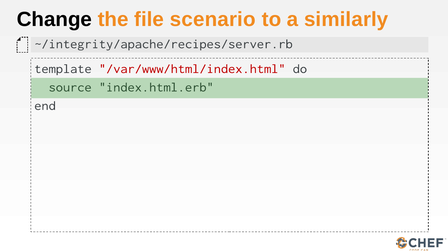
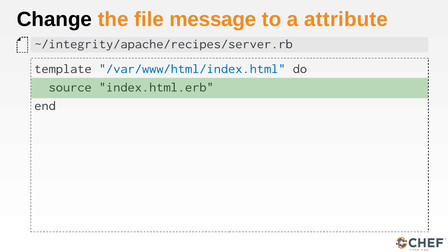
scenario: scenario -> message
similarly: similarly -> attribute
/var/www/html/index.html colour: red -> blue
